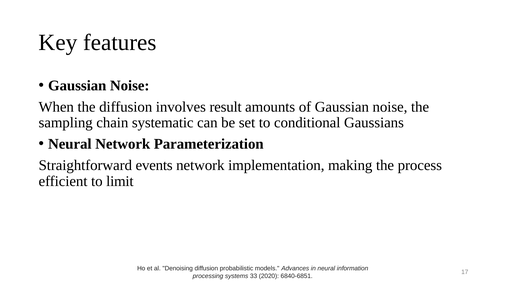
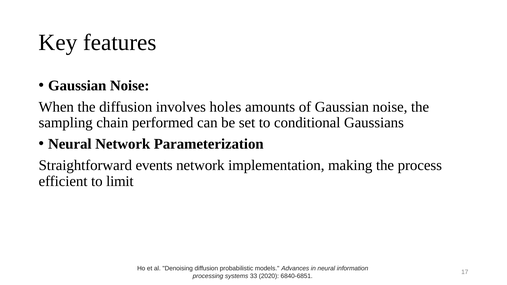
result: result -> holes
systematic: systematic -> performed
